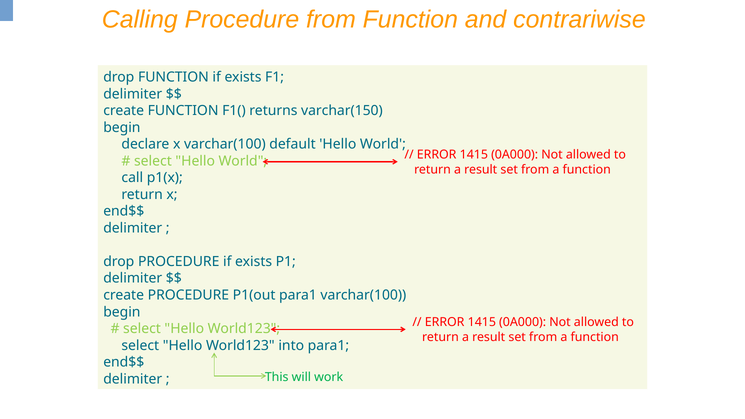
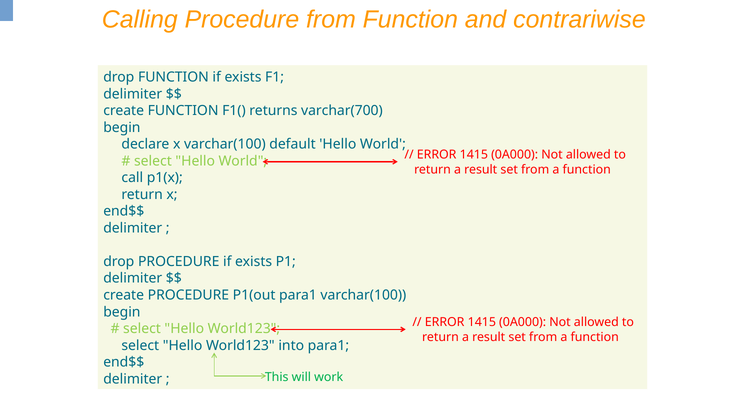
varchar(150: varchar(150 -> varchar(700
